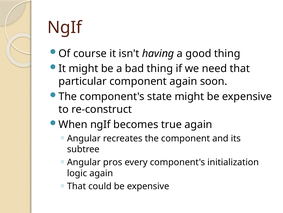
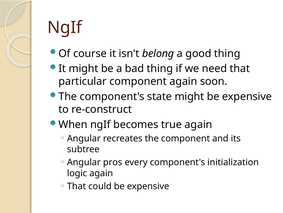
having: having -> belong
